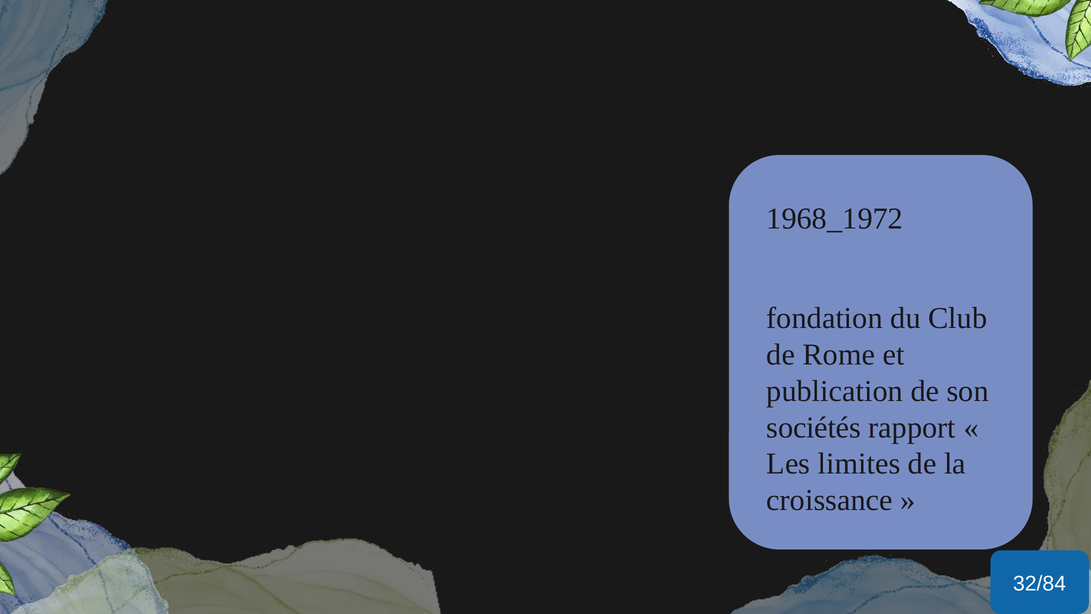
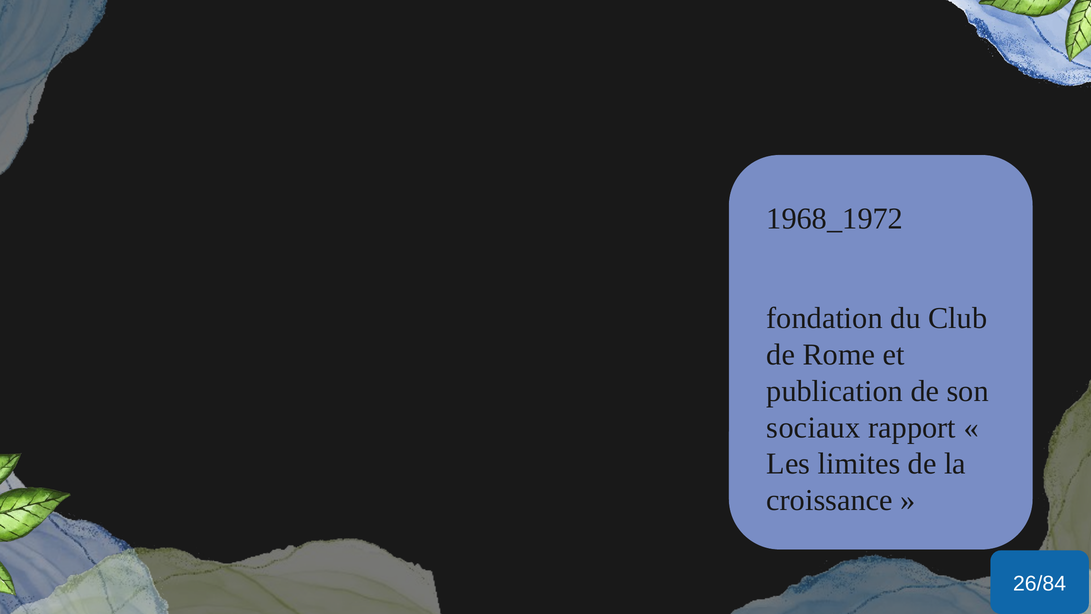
sociétés: sociétés -> sociaux
32/84: 32/84 -> 26/84
